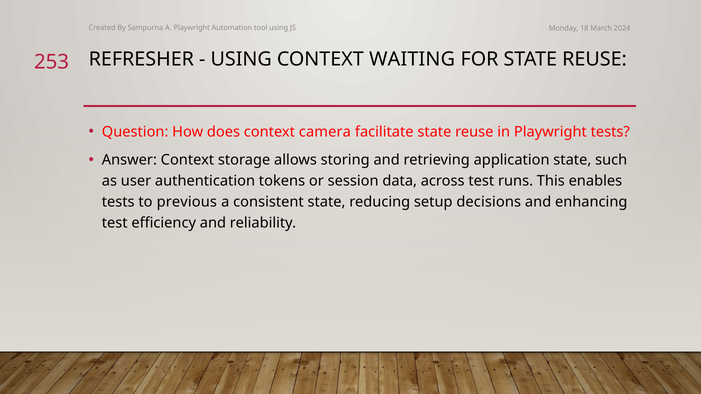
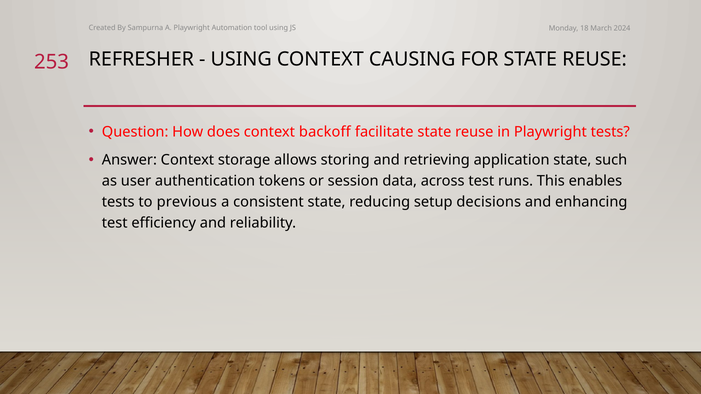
WAITING: WAITING -> CAUSING
camera: camera -> backoff
